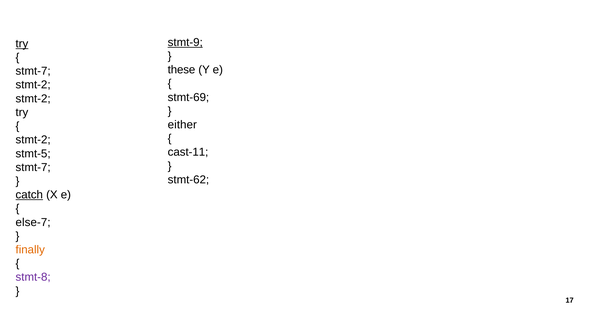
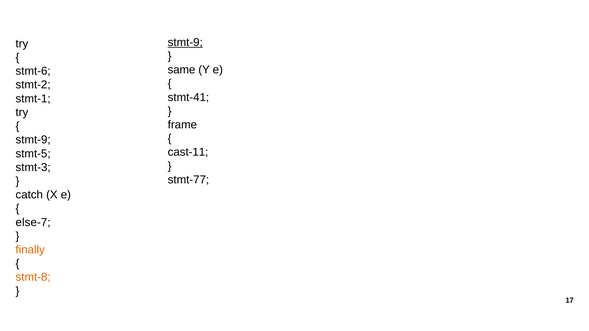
try at (22, 44) underline: present -> none
these: these -> same
stmt-7 at (33, 71): stmt-7 -> stmt-6
stmt-69: stmt-69 -> stmt-41
stmt-2 at (33, 99): stmt-2 -> stmt-1
either: either -> frame
stmt-2 at (33, 140): stmt-2 -> stmt-9
stmt-7 at (33, 167): stmt-7 -> stmt-3
stmt-62: stmt-62 -> stmt-77
catch underline: present -> none
stmt-8 colour: purple -> orange
